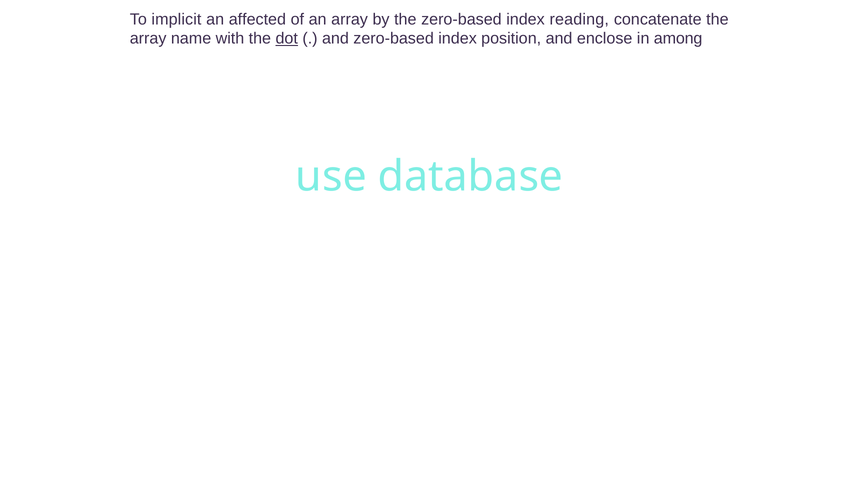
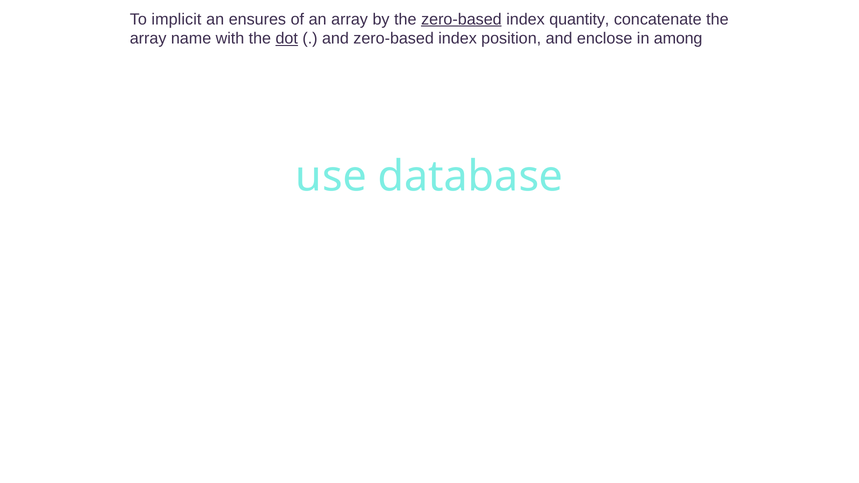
affected: affected -> ensures
zero-based at (461, 19) underline: none -> present
reading: reading -> quantity
